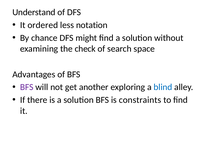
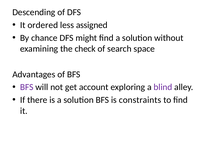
Understand: Understand -> Descending
notation: notation -> assigned
another: another -> account
blind colour: blue -> purple
